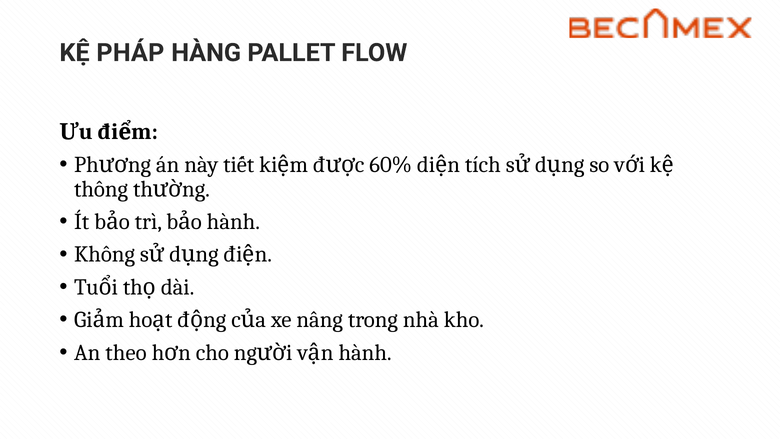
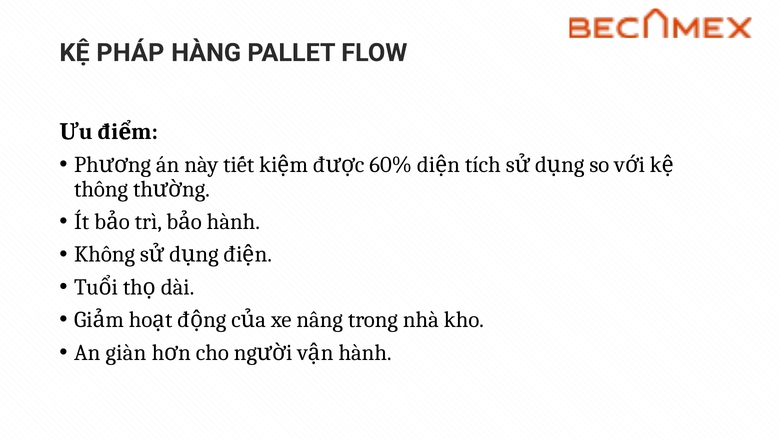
theo: theo -> giàn
